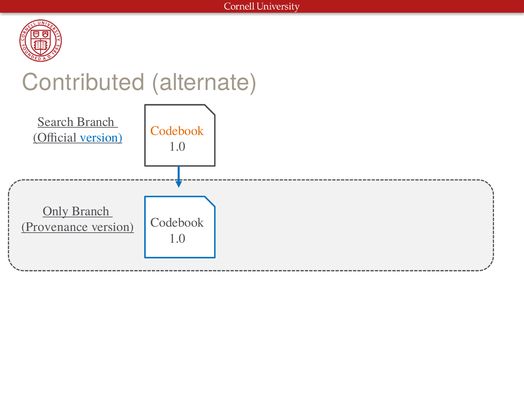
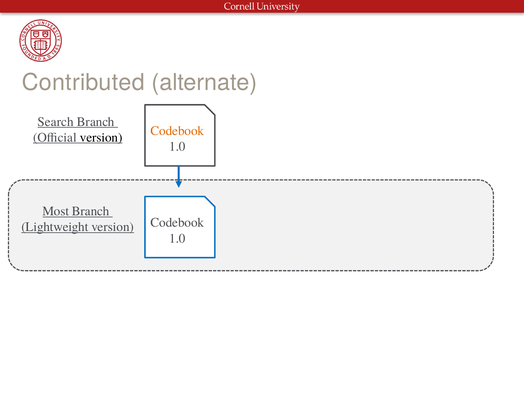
version at (101, 137) colour: blue -> black
Only: Only -> Most
Provenance: Provenance -> Lightweight
